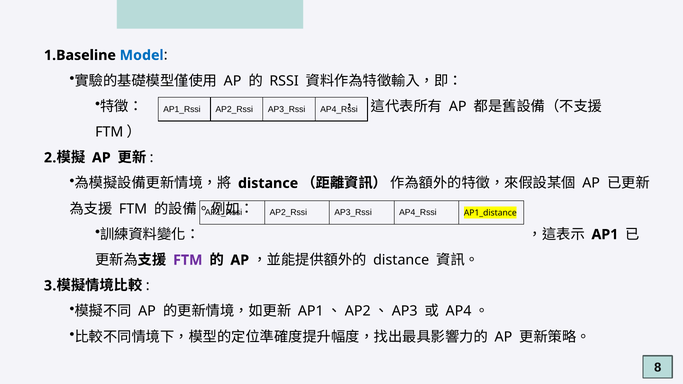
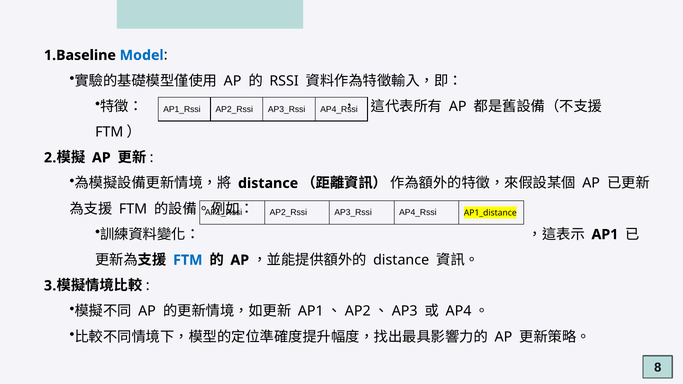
FTM at (188, 260) colour: purple -> blue
